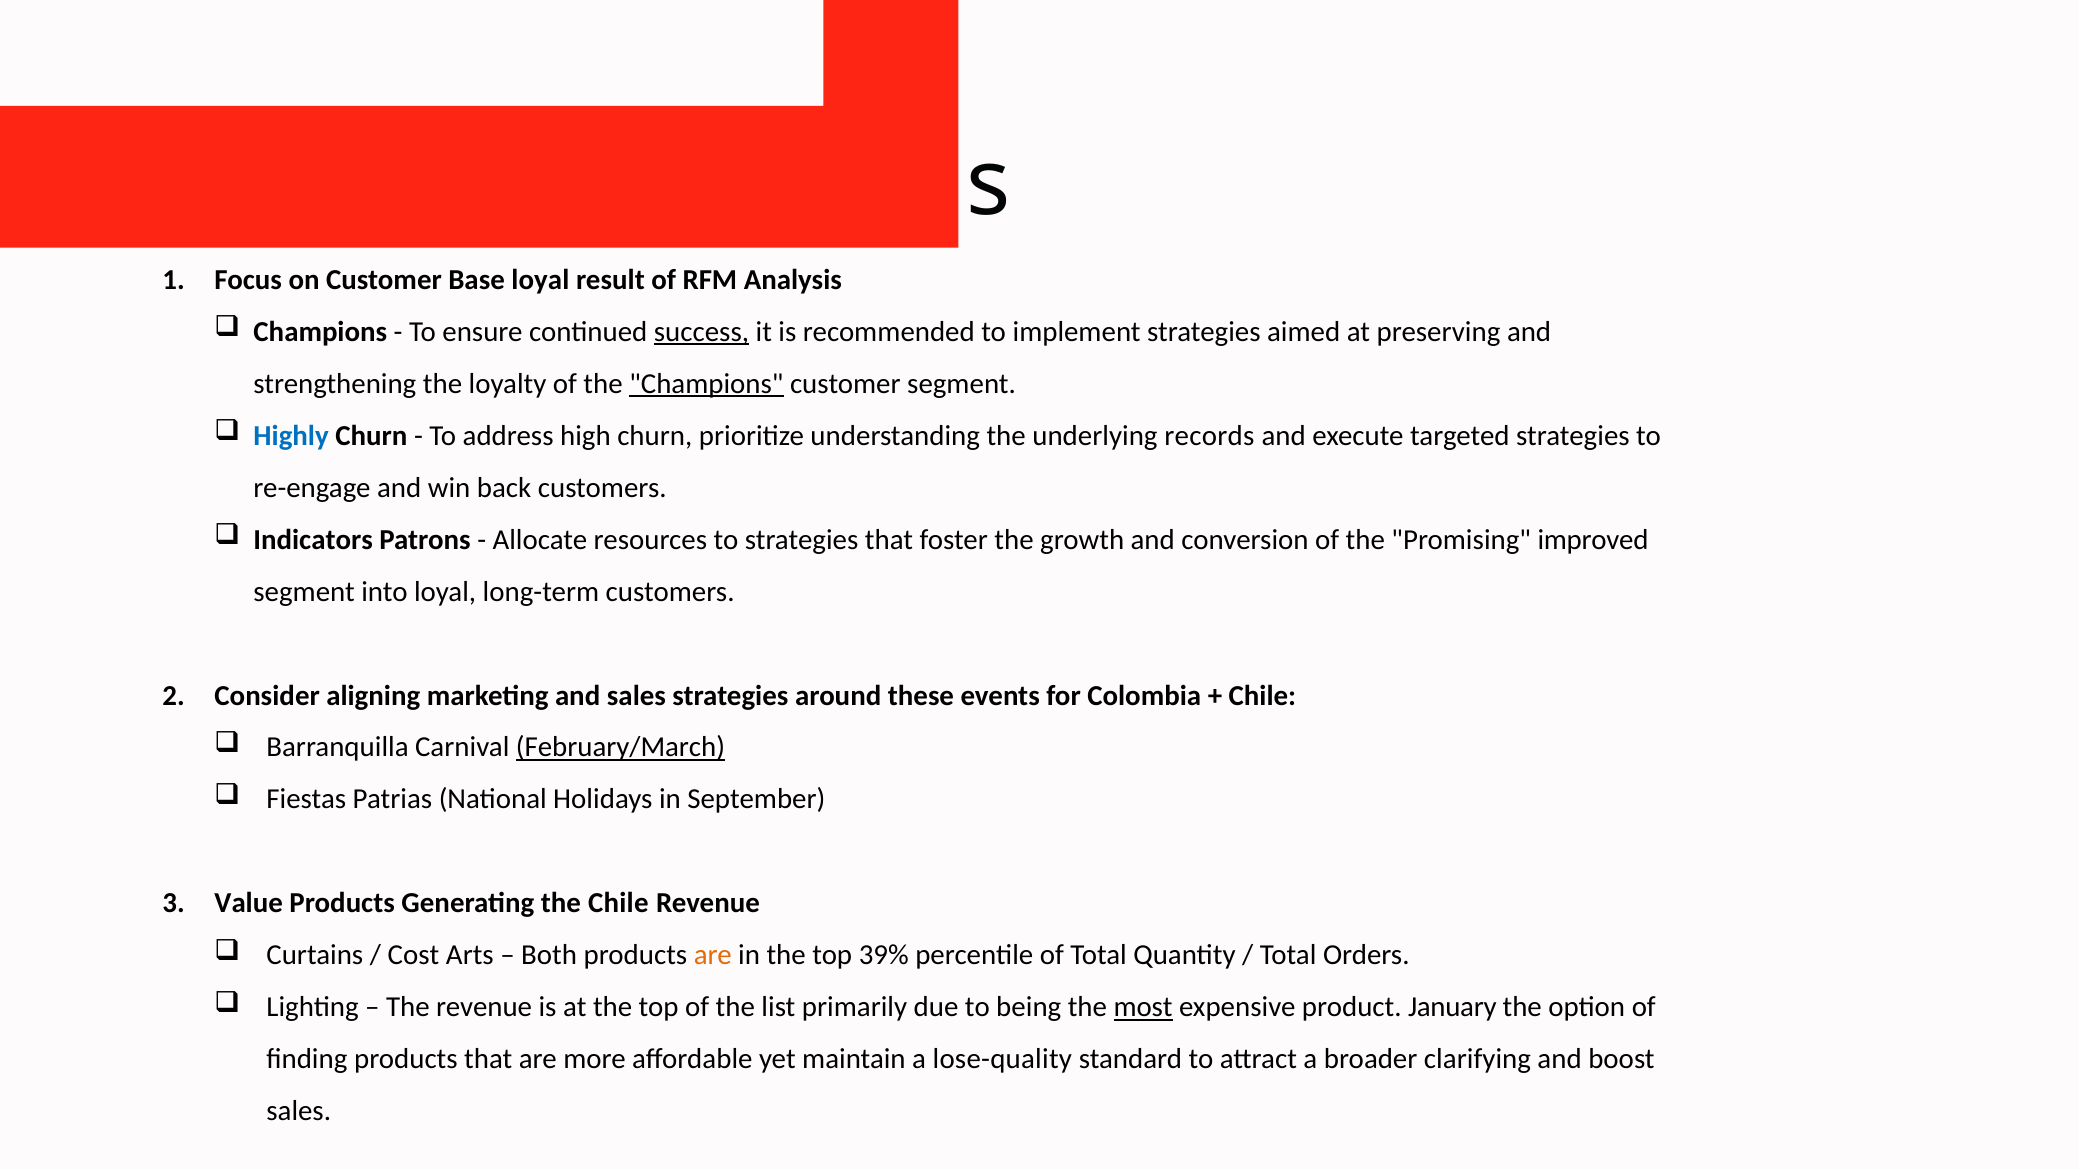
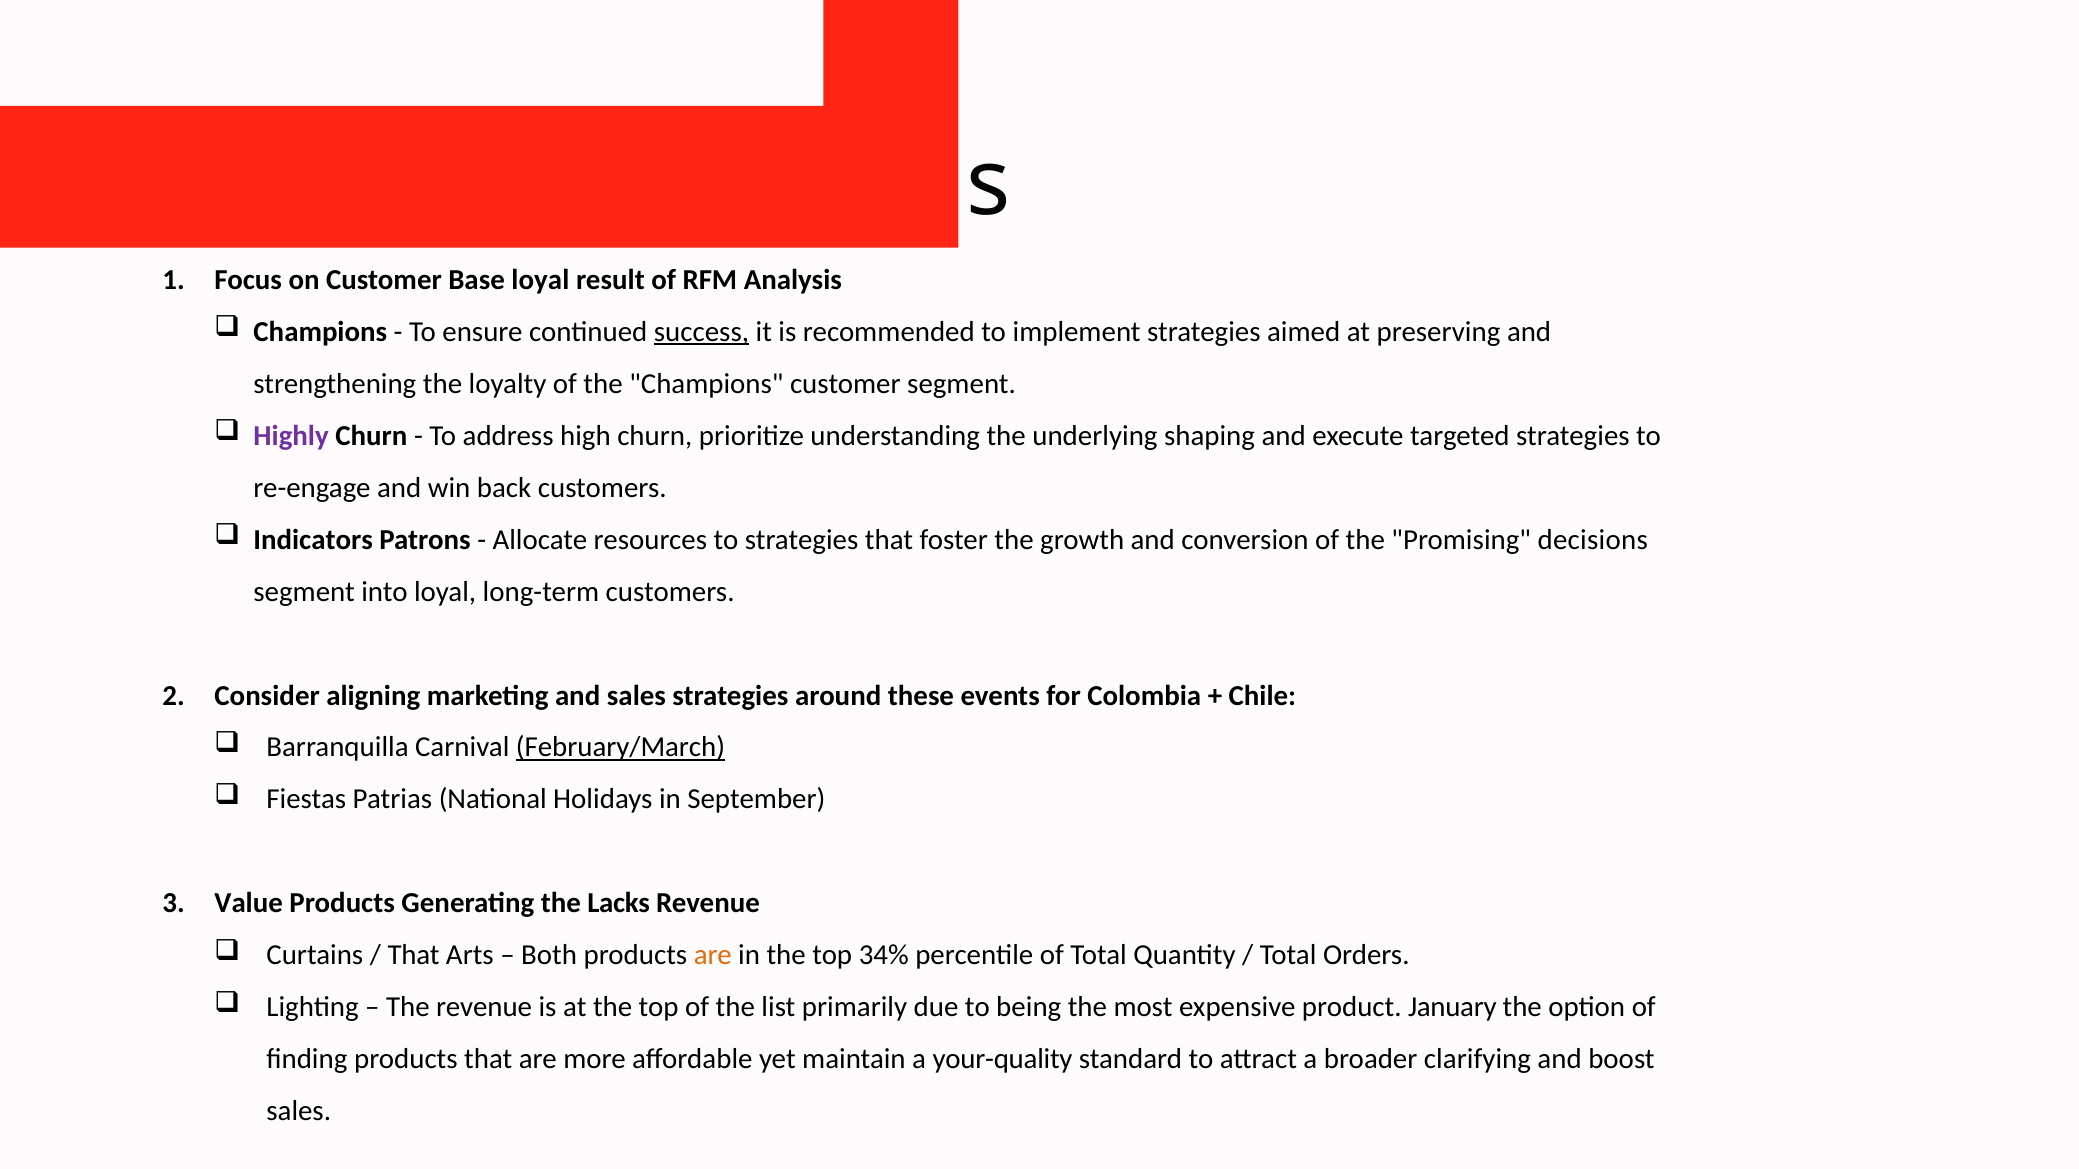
Champions at (706, 384) underline: present -> none
Highly colour: blue -> purple
records: records -> shaping
improved: improved -> decisions
the Chile: Chile -> Lacks
Cost at (413, 956): Cost -> That
39%: 39% -> 34%
most underline: present -> none
lose-quality: lose-quality -> your-quality
